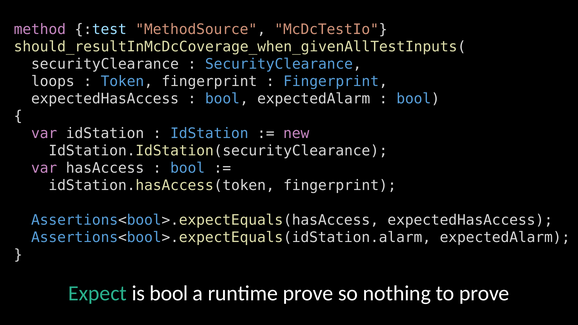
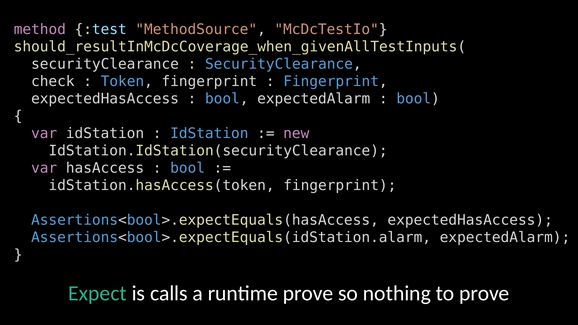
loops: loops -> check
is bool: bool -> calls
